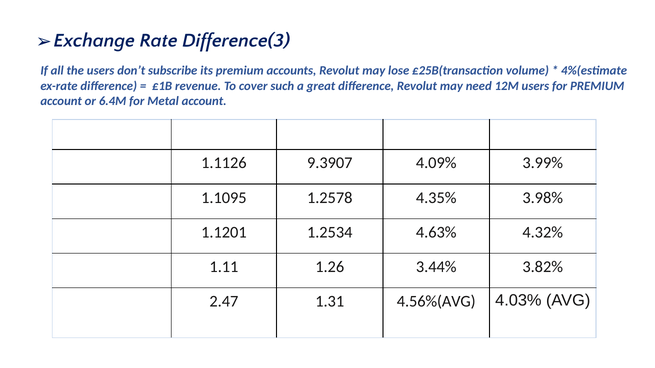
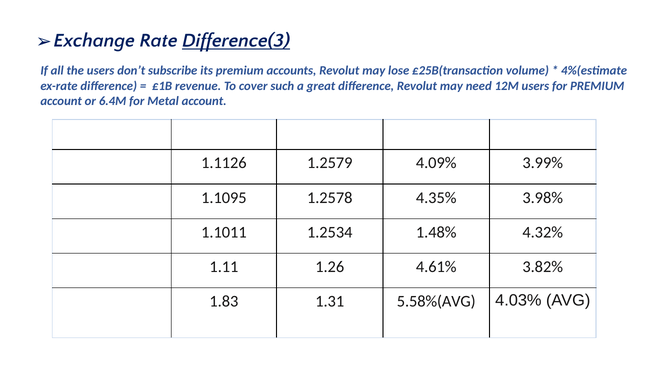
Difference(3 underline: none -> present
9.3907: 9.3907 -> 1.2579
1.1201: 1.1201 -> 1.1011
4.63%: 4.63% -> 1.48%
3.44%: 3.44% -> 4.61%
2.47: 2.47 -> 1.83
4.56%(AVG: 4.56%(AVG -> 5.58%(AVG
